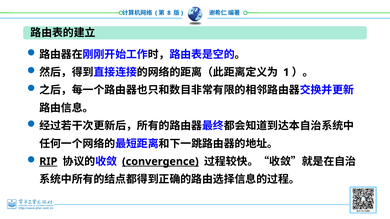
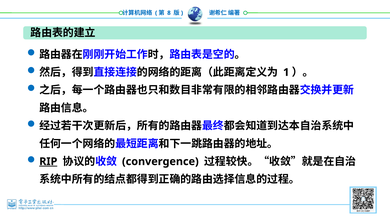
convergence underline: present -> none
